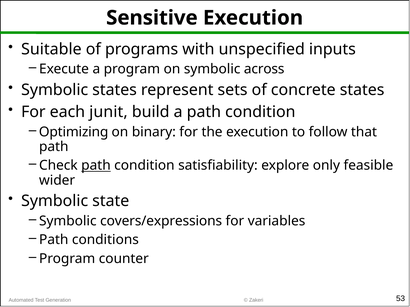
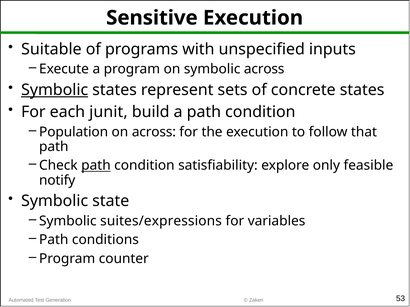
Symbolic at (55, 90) underline: none -> present
Optimizing: Optimizing -> Population
on binary: binary -> across
wider: wider -> notify
covers/expressions: covers/expressions -> suites/expressions
